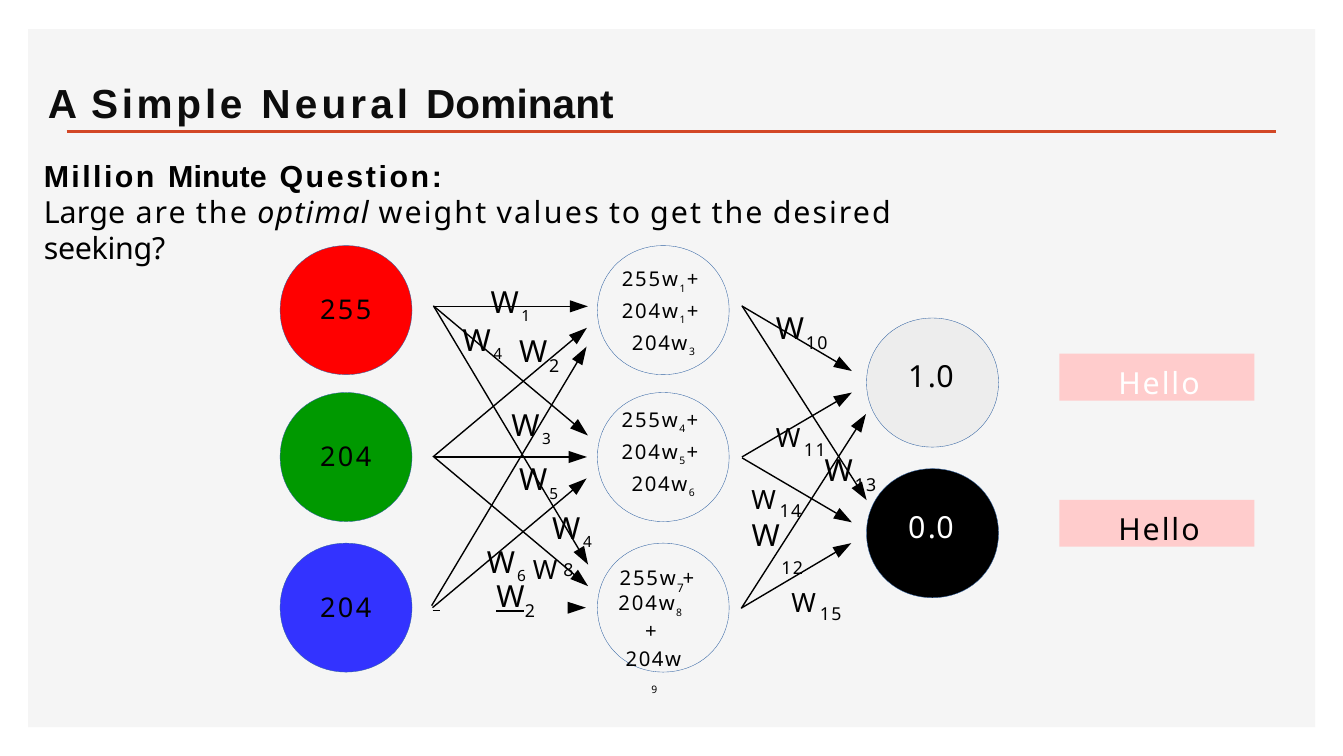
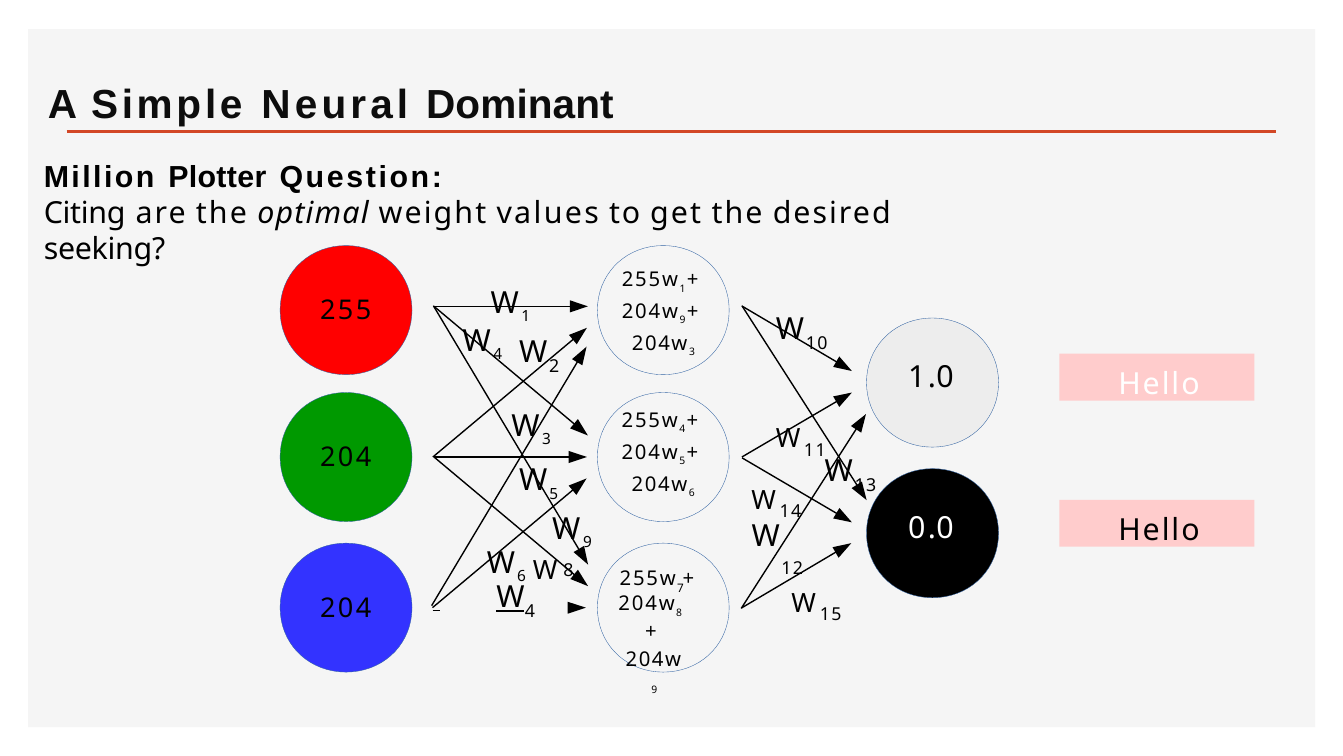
Minute: Minute -> Plotter
Large: Large -> Citing
1 at (683, 320): 1 -> 9
4 at (587, 542): 4 -> 9
2 at (530, 611): 2 -> 4
